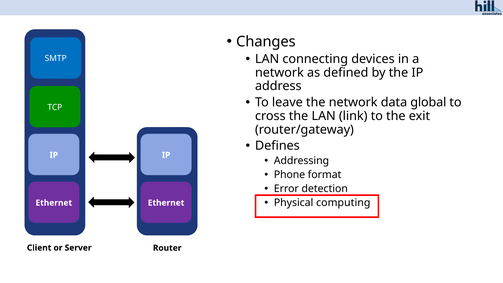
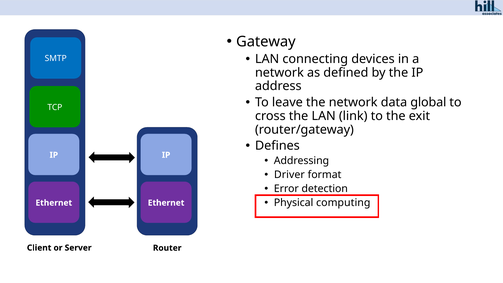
Changes: Changes -> Gateway
Phone: Phone -> Driver
